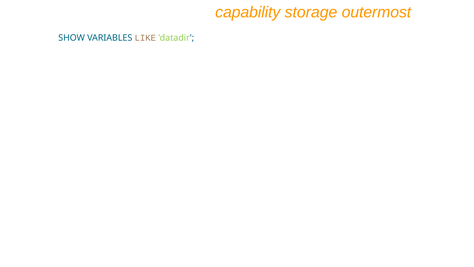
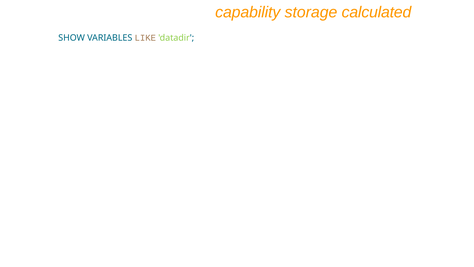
outermost: outermost -> calculated
